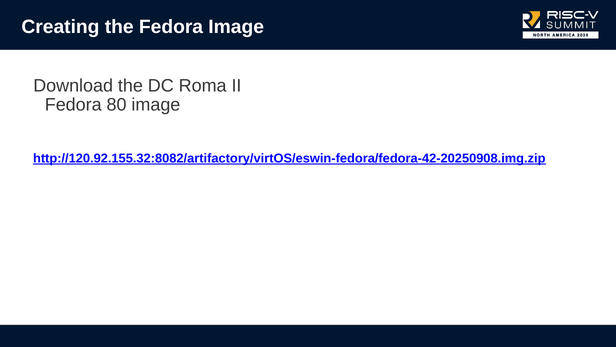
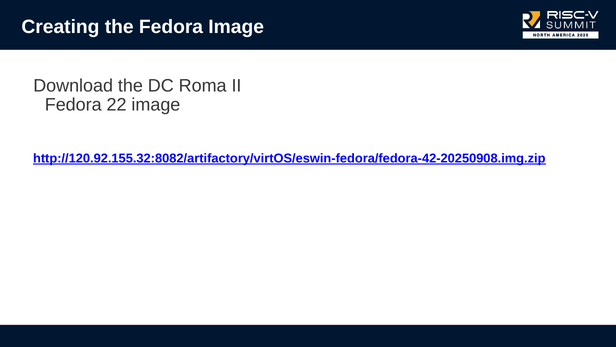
80: 80 -> 22
